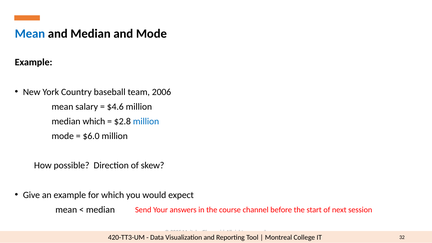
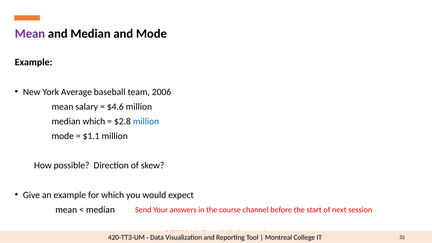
Mean at (30, 34) colour: blue -> purple
Country: Country -> Average
$6.0: $6.0 -> $1.1
